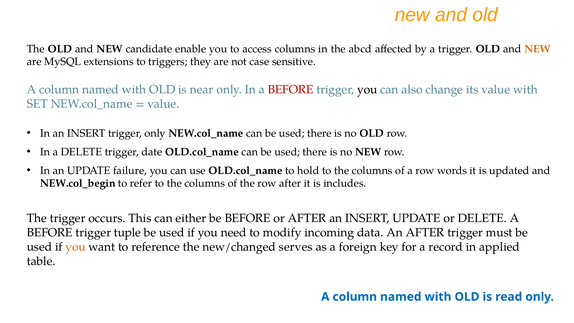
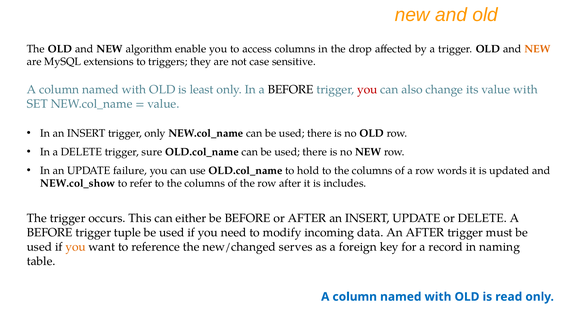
candidate: candidate -> algorithm
abcd: abcd -> drop
near: near -> least
BEFORE at (291, 90) colour: red -> black
you at (367, 90) colour: black -> red
date: date -> sure
NEW.col_begin: NEW.col_begin -> NEW.col_show
applied: applied -> naming
